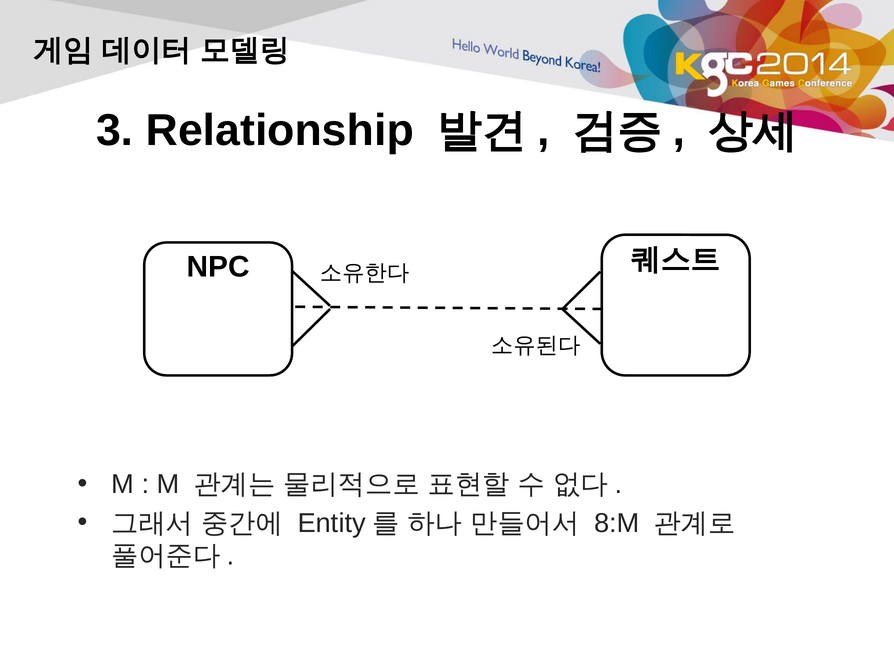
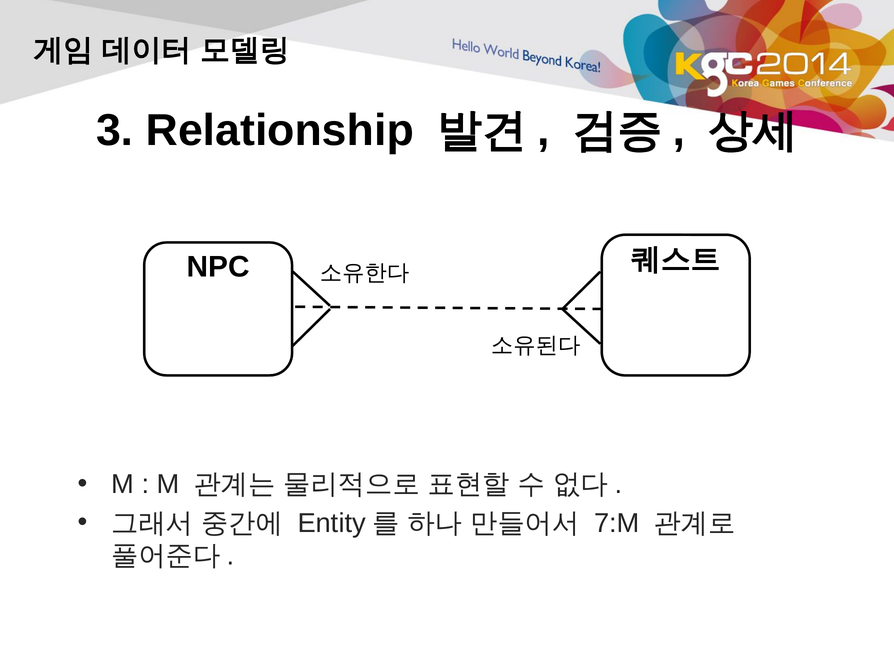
8:M: 8:M -> 7:M
